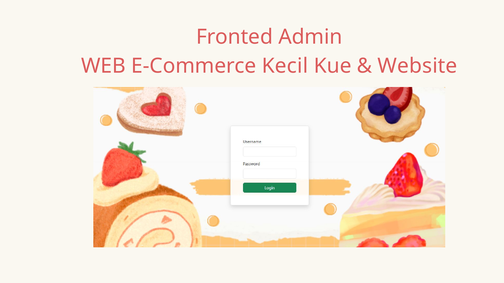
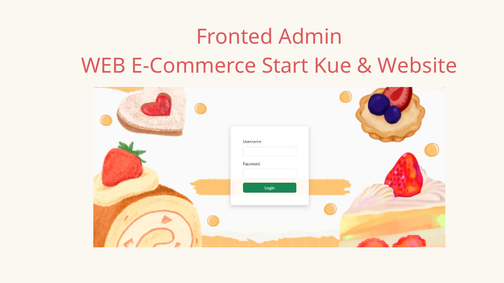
Kecil: Kecil -> Start
